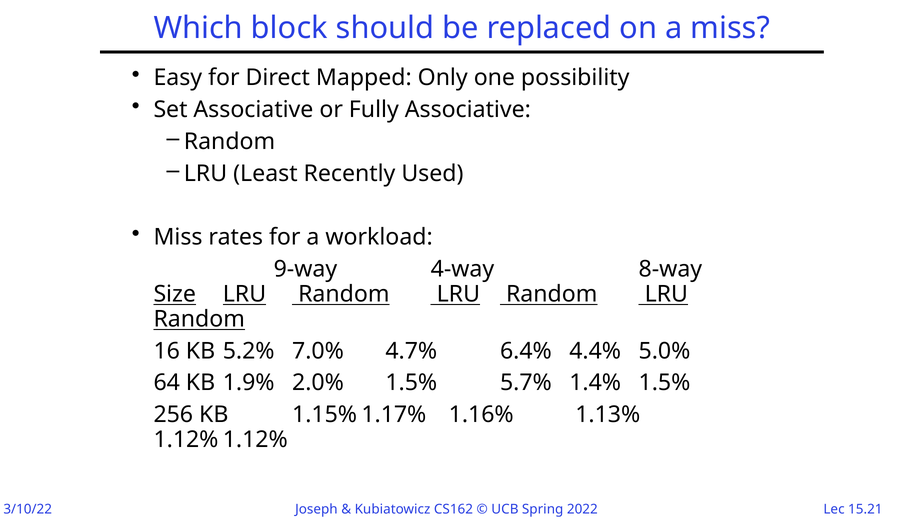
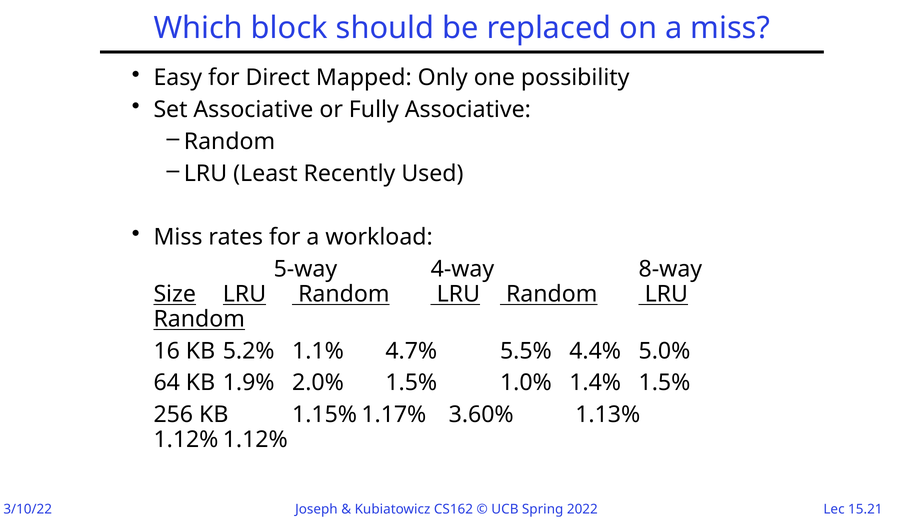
9-way: 9-way -> 5-way
7.0%: 7.0% -> 1.1%
6.4%: 6.4% -> 5.5%
5.7%: 5.7% -> 1.0%
1.16%: 1.16% -> 3.60%
